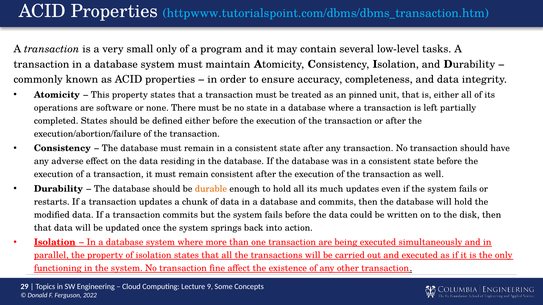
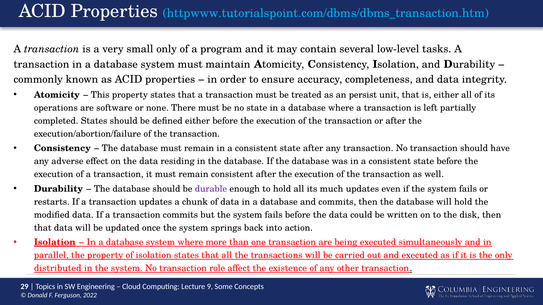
pinned: pinned -> persist
durable colour: orange -> purple
functioning: functioning -> distributed
fine: fine -> role
